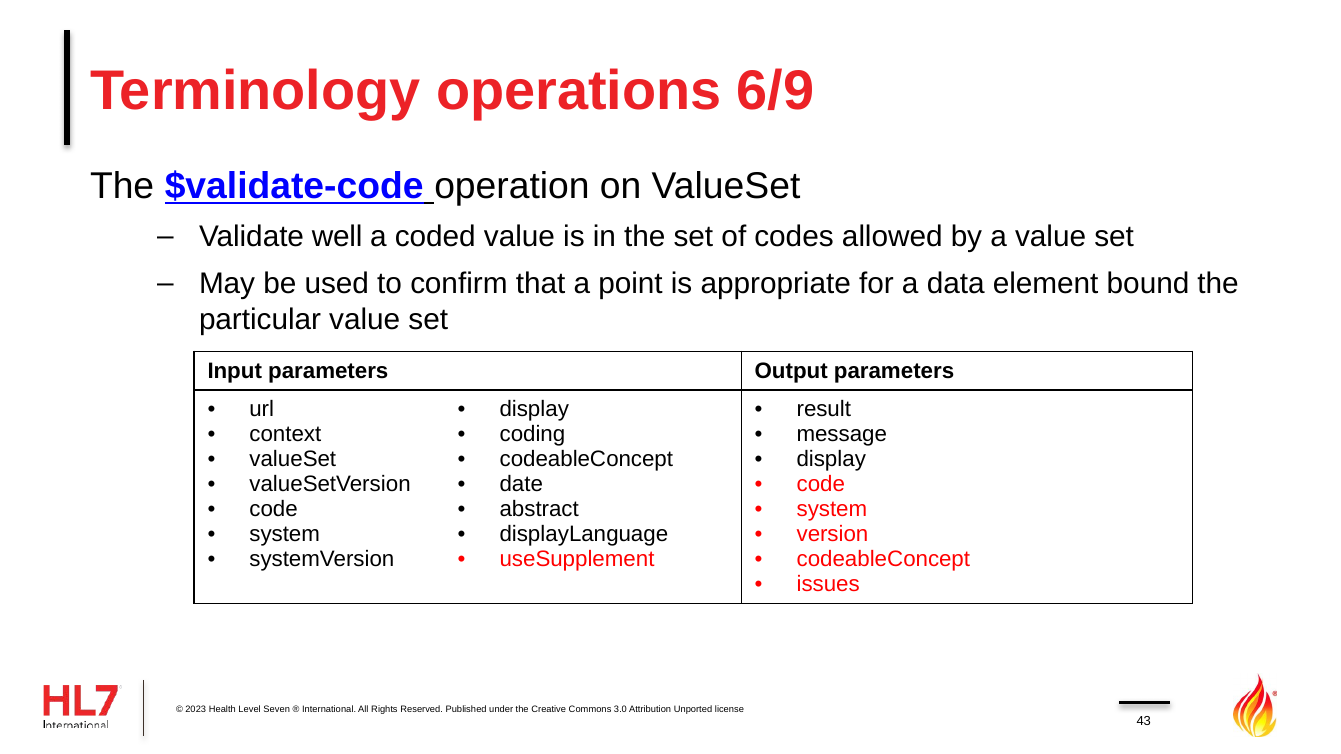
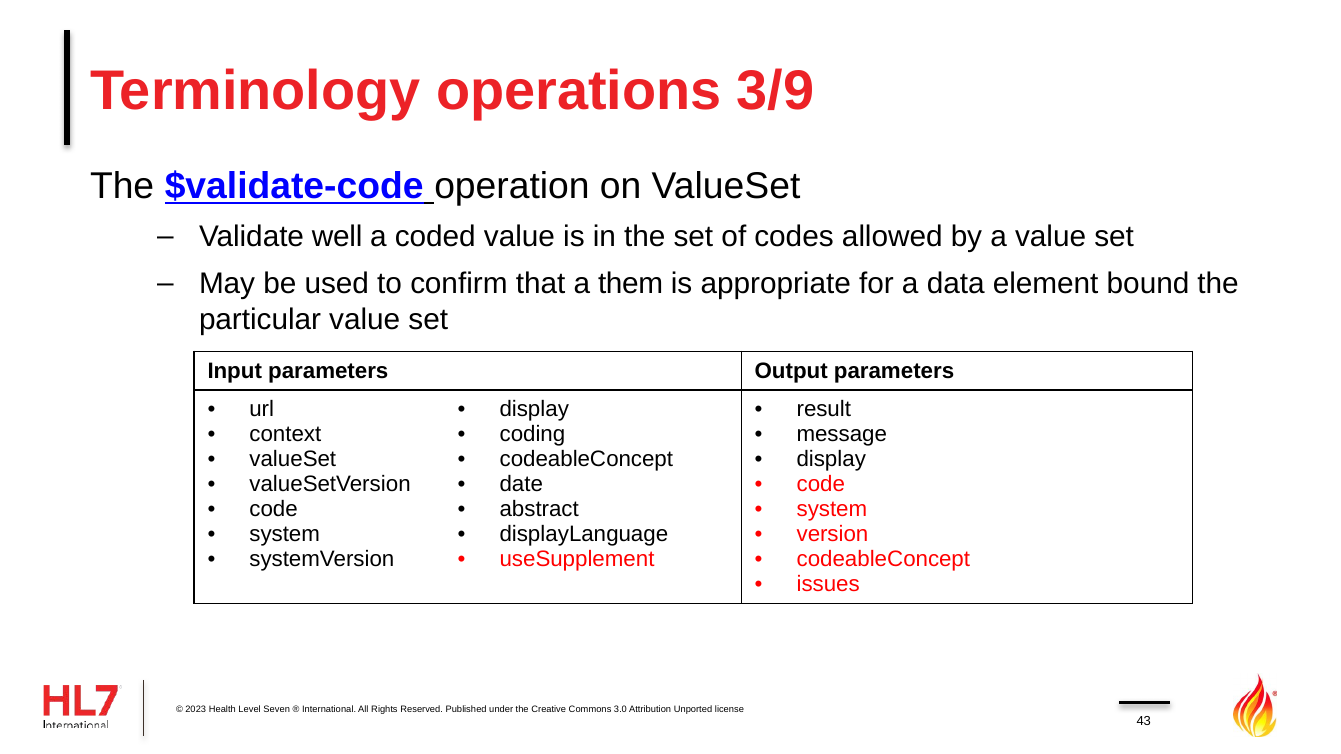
6/9: 6/9 -> 3/9
point: point -> them
